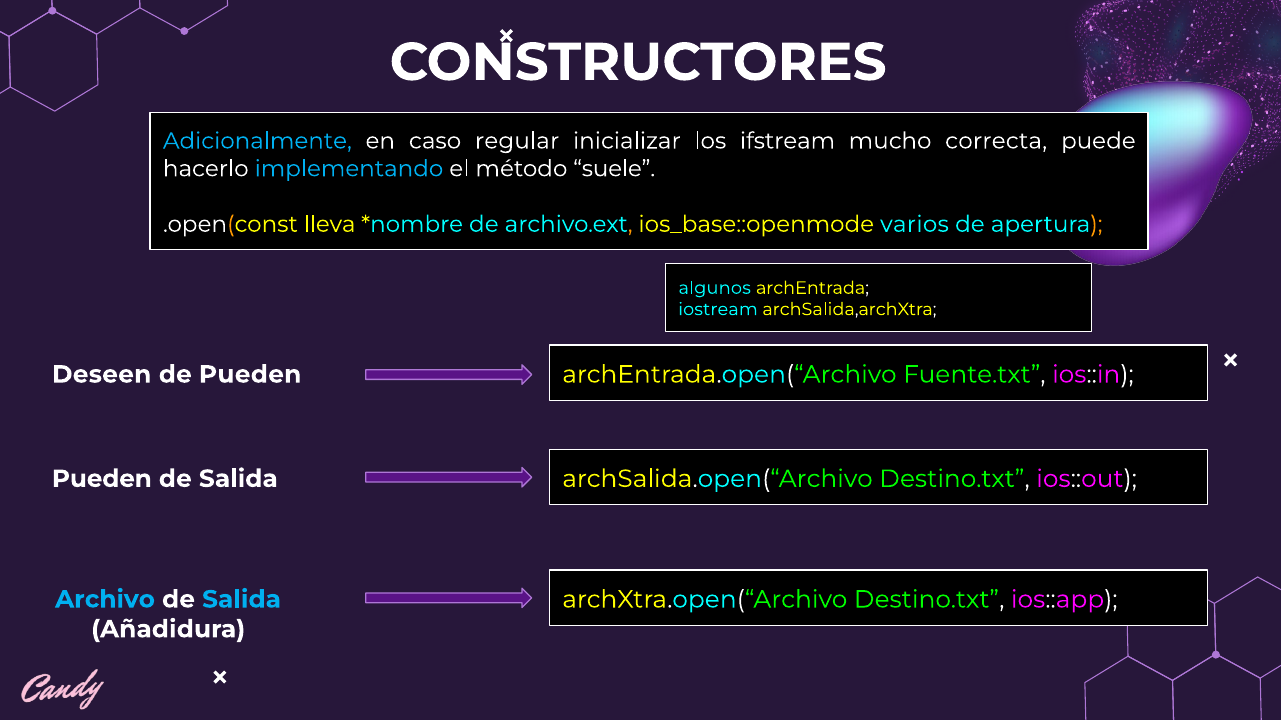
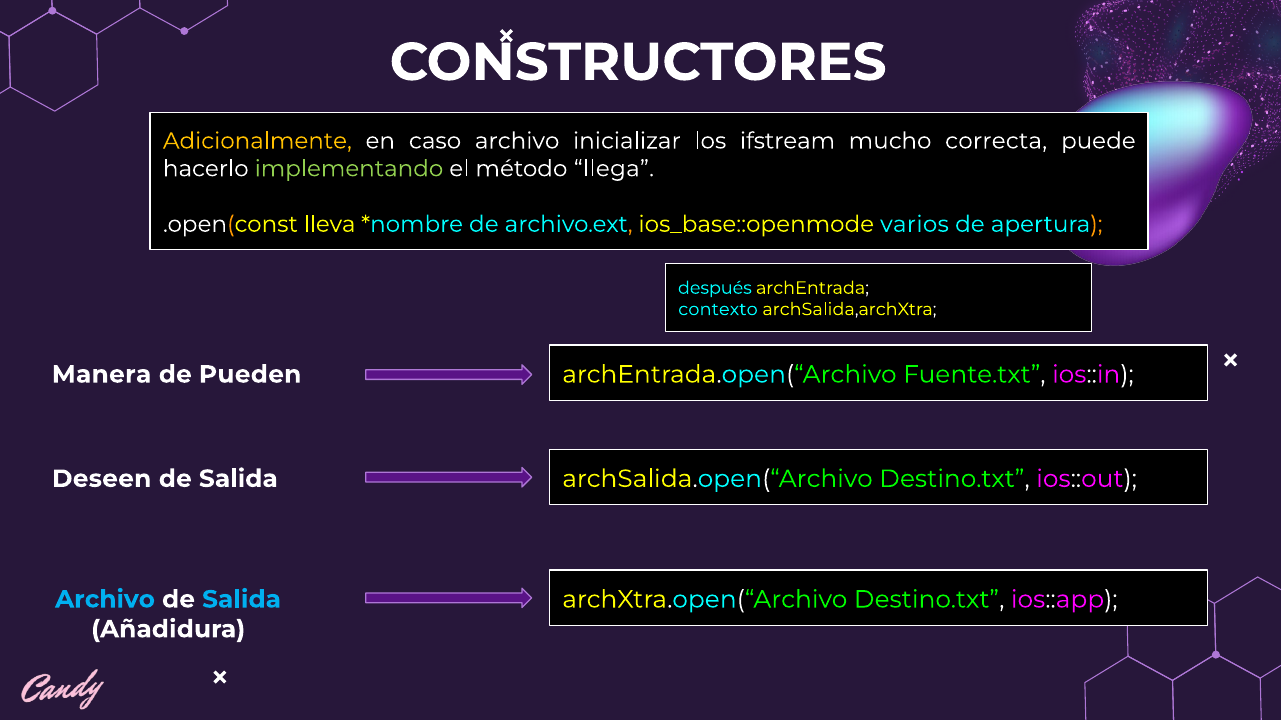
Adicionalmente colour: light blue -> yellow
caso regular: regular -> archivo
implementando colour: light blue -> light green
suele: suele -> llega
algunos: algunos -> después
iostream: iostream -> contexto
Deseen: Deseen -> Manera
Pueden at (102, 479): Pueden -> Deseen
